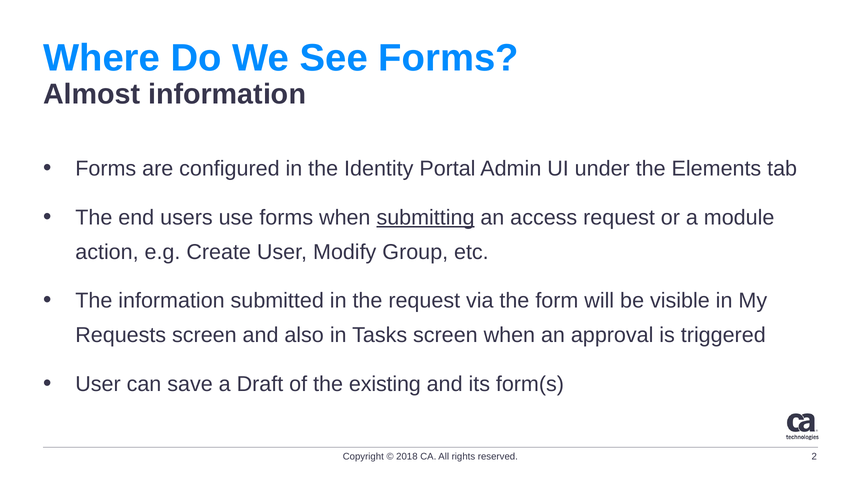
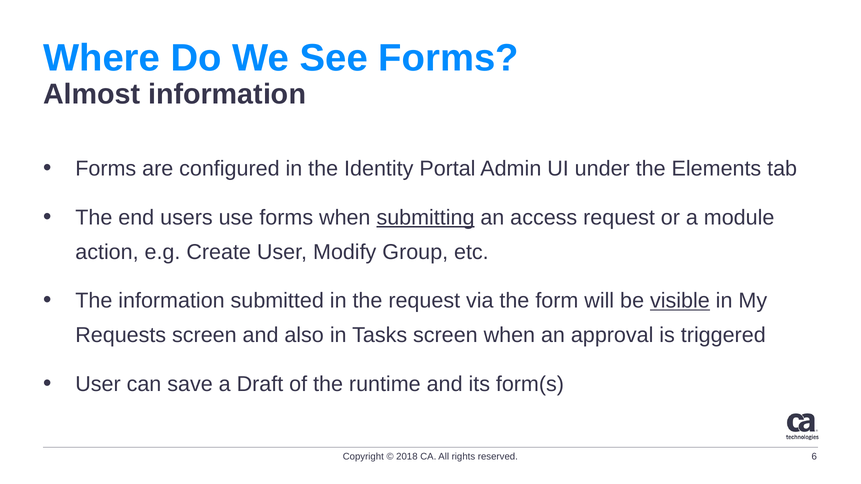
visible underline: none -> present
existing: existing -> runtime
2: 2 -> 6
